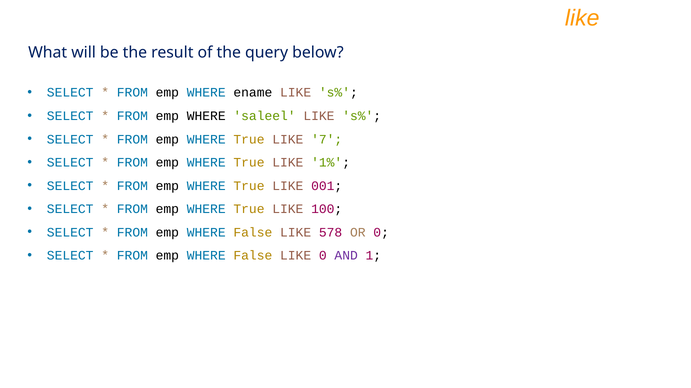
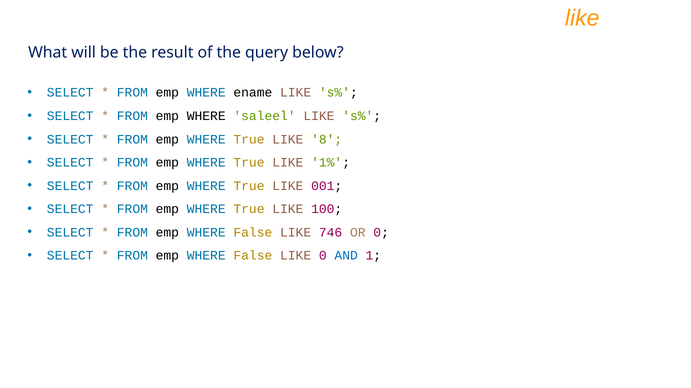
7: 7 -> 8
578: 578 -> 746
AND colour: purple -> blue
